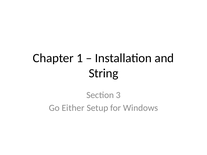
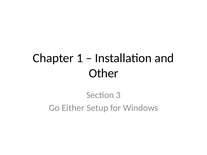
String: String -> Other
